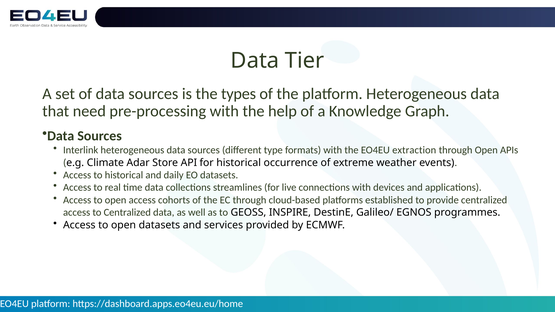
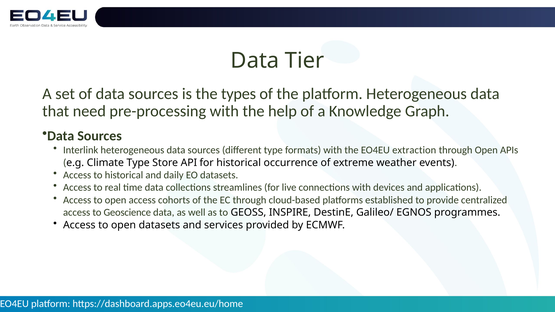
Climate Adar: Adar -> Type
to Centralized: Centralized -> Geoscience
